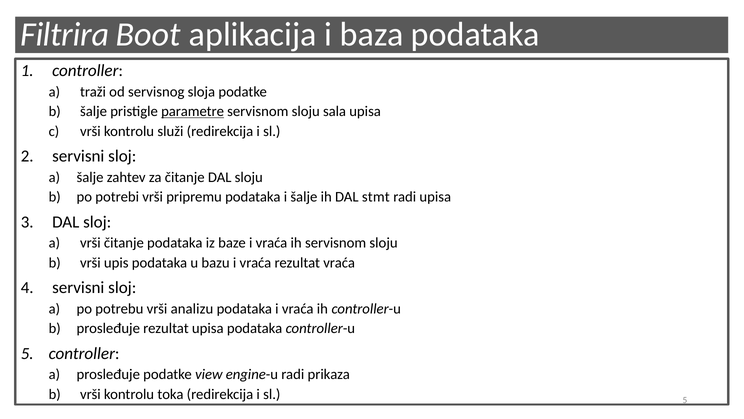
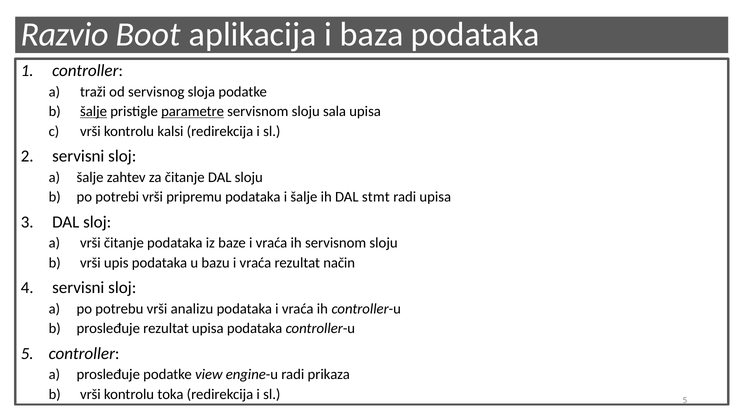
Filtrira: Filtrira -> Razvio
šalje at (94, 111) underline: none -> present
služi: služi -> kalsi
rezultat vraća: vraća -> način
